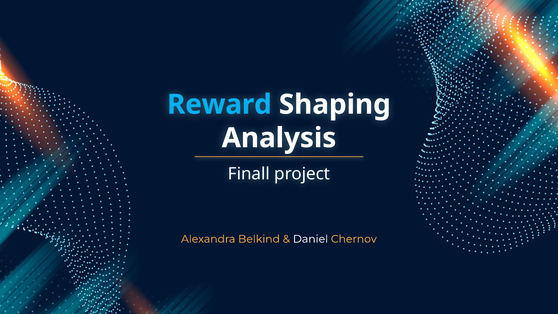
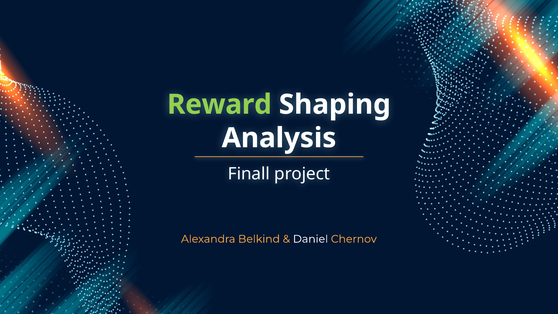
Reward colour: light blue -> light green
